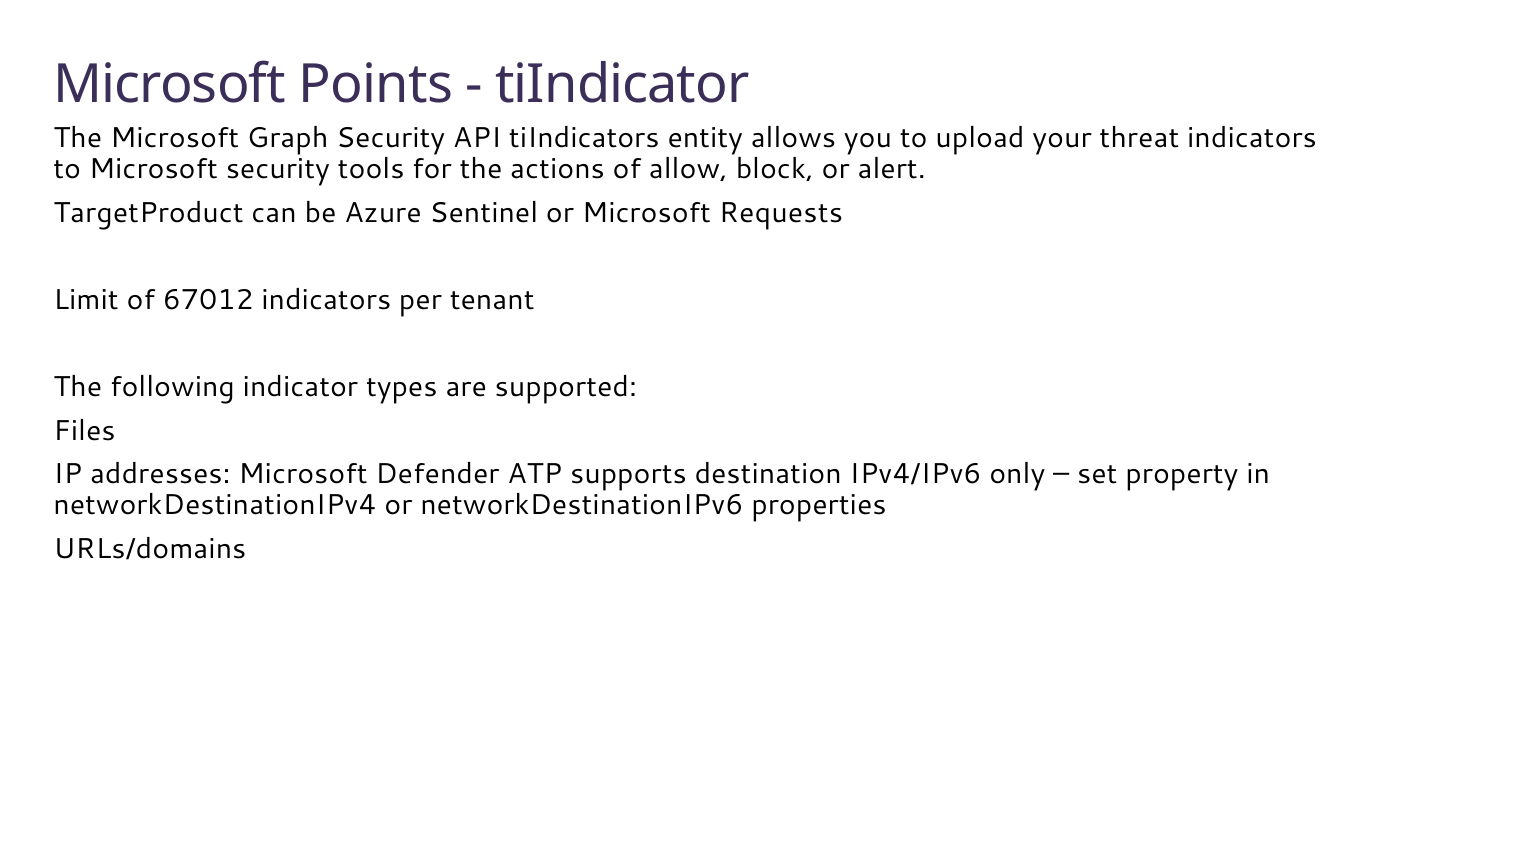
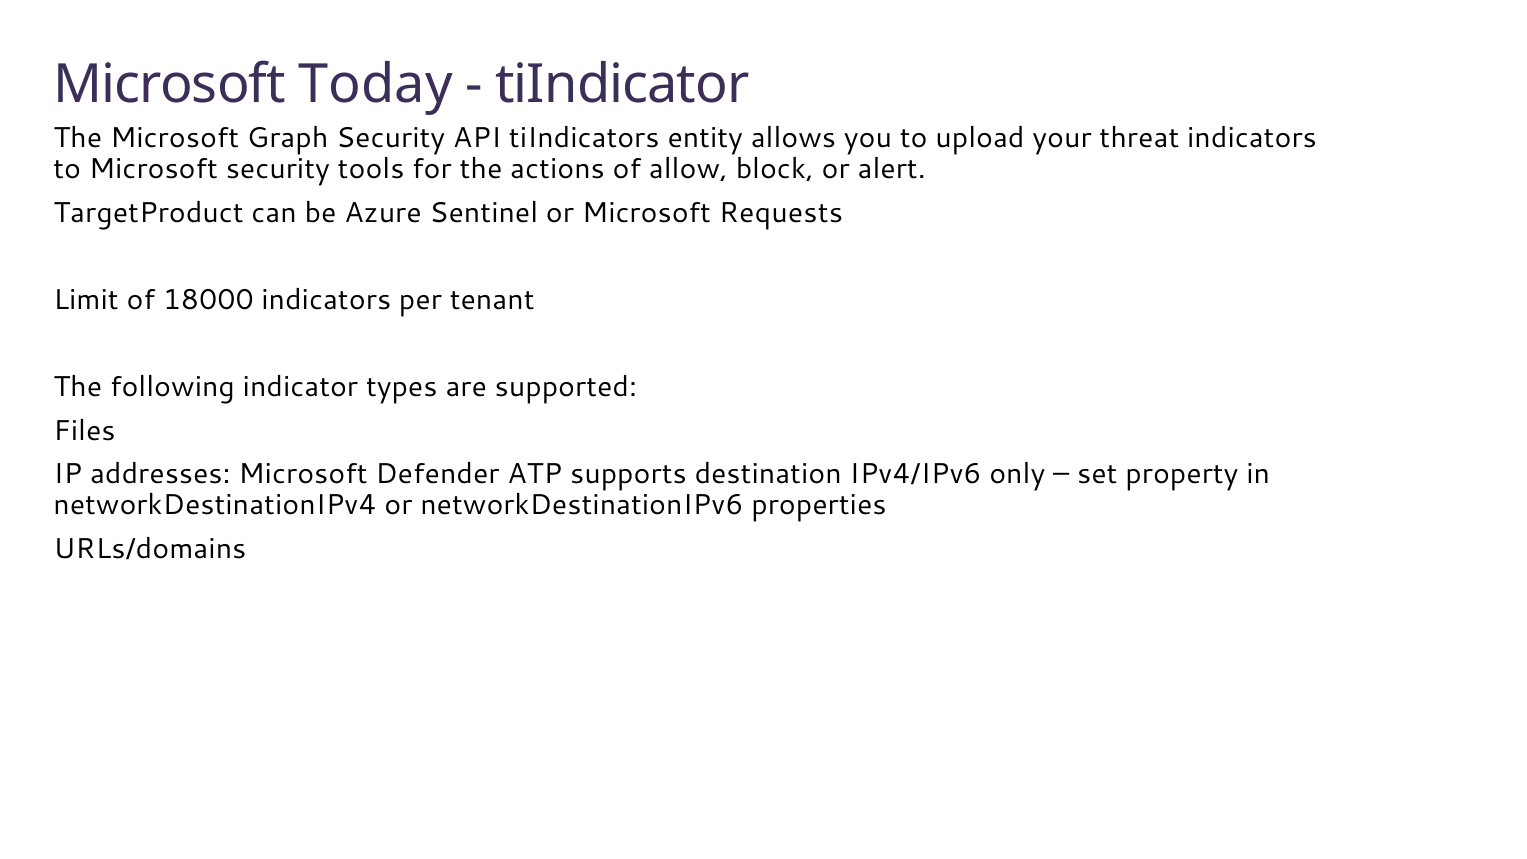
Points: Points -> Today
67012: 67012 -> 18000
